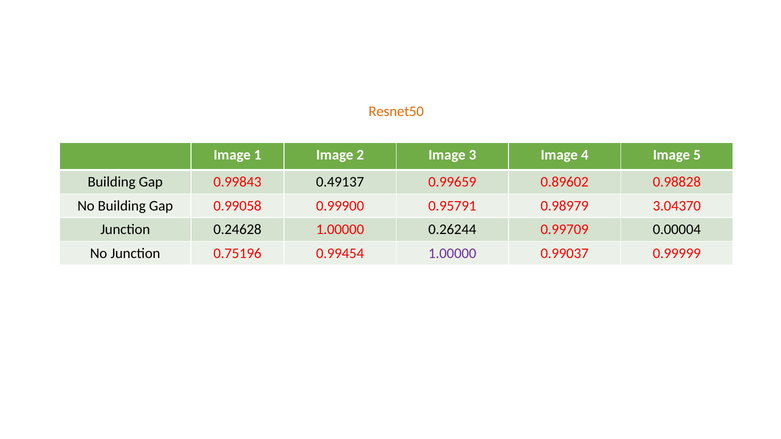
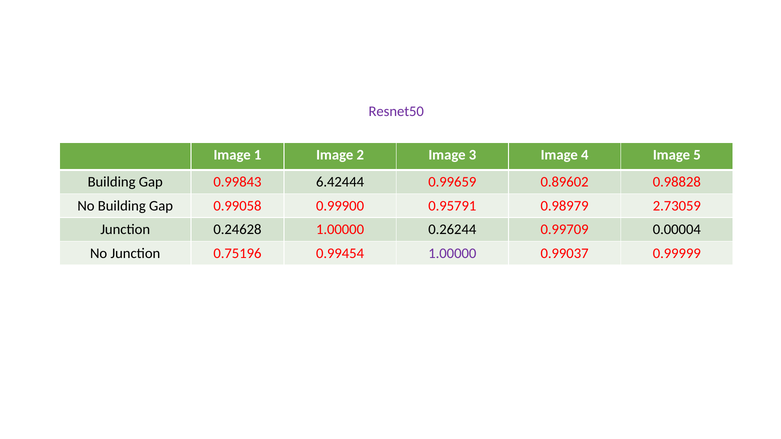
Resnet50 colour: orange -> purple
0.49137: 0.49137 -> 6.42444
3.04370: 3.04370 -> 2.73059
